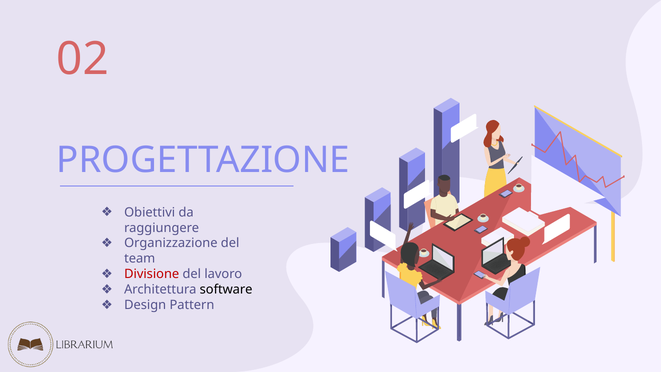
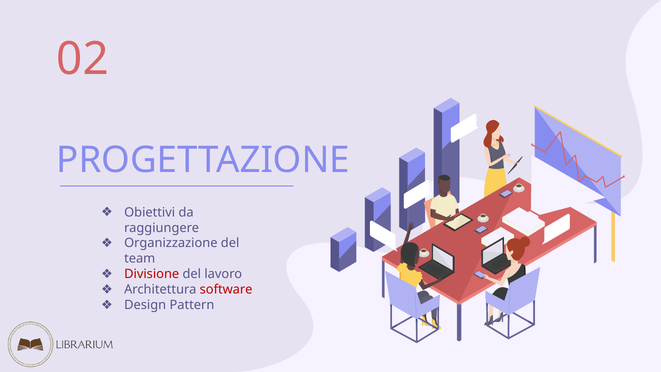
software colour: black -> red
